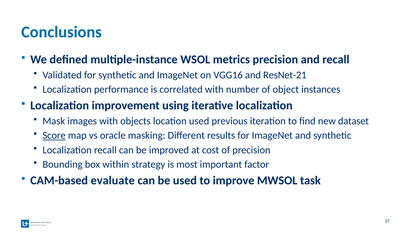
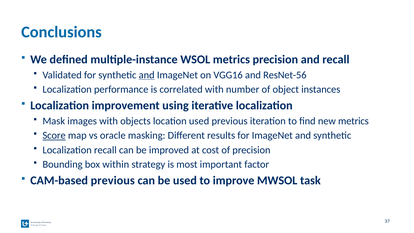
and at (147, 75) underline: none -> present
ResNet-21: ResNet-21 -> ResNet-56
new dataset: dataset -> metrics
CAM-based evaluate: evaluate -> previous
